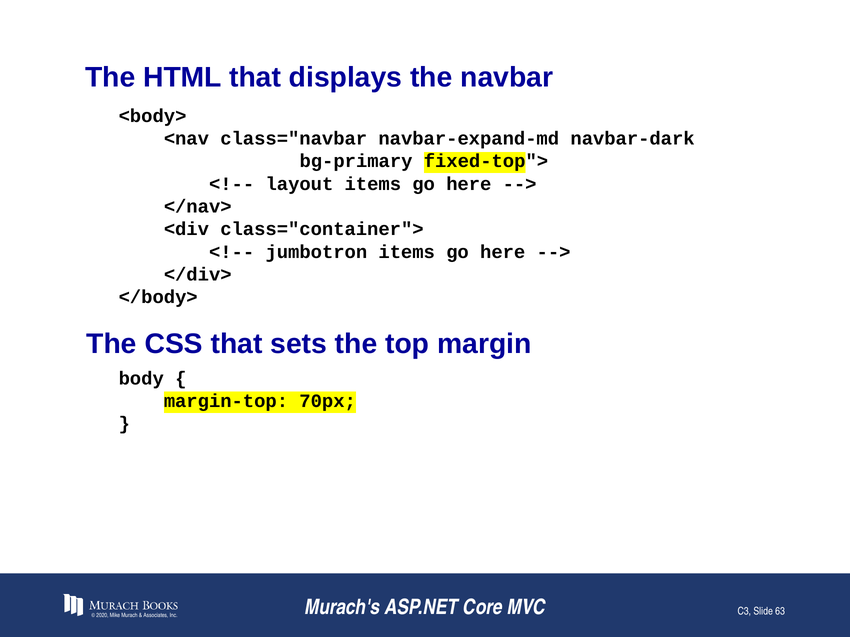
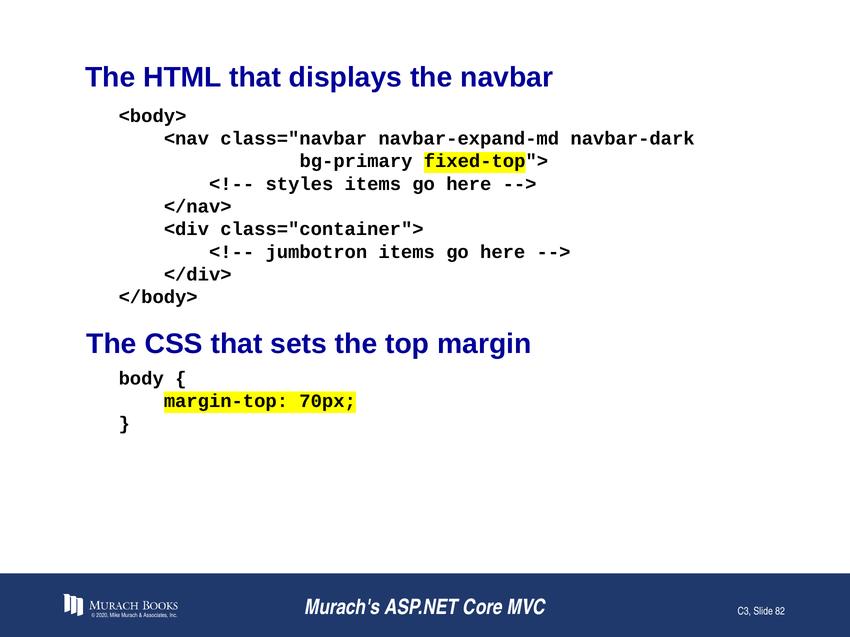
layout: layout -> styles
63: 63 -> 82
